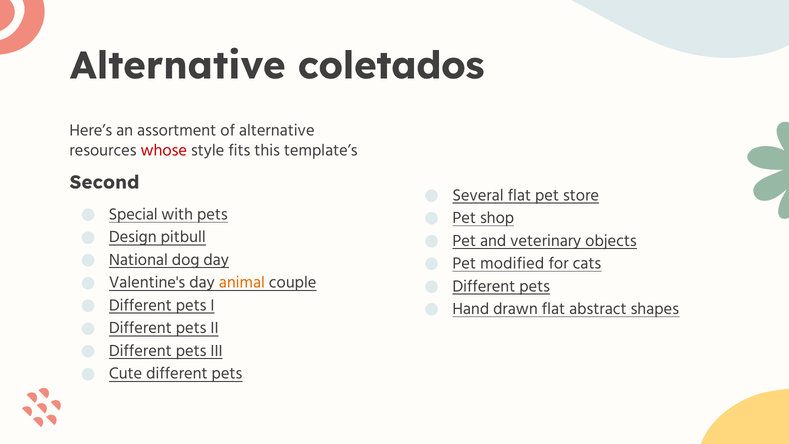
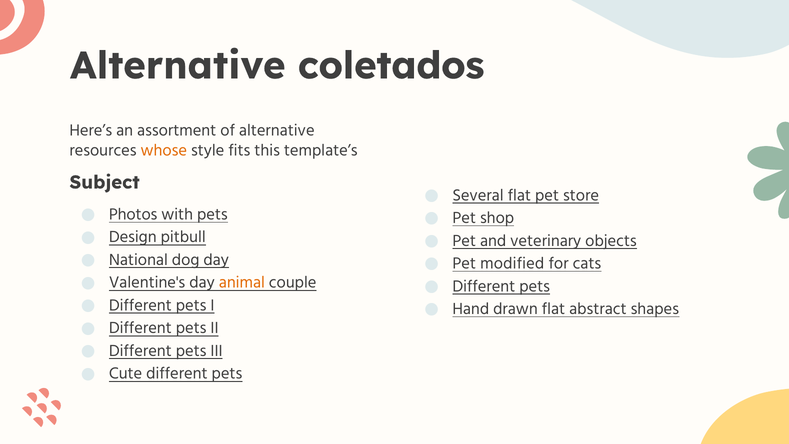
whose colour: red -> orange
Second: Second -> Subject
Special: Special -> Photos
